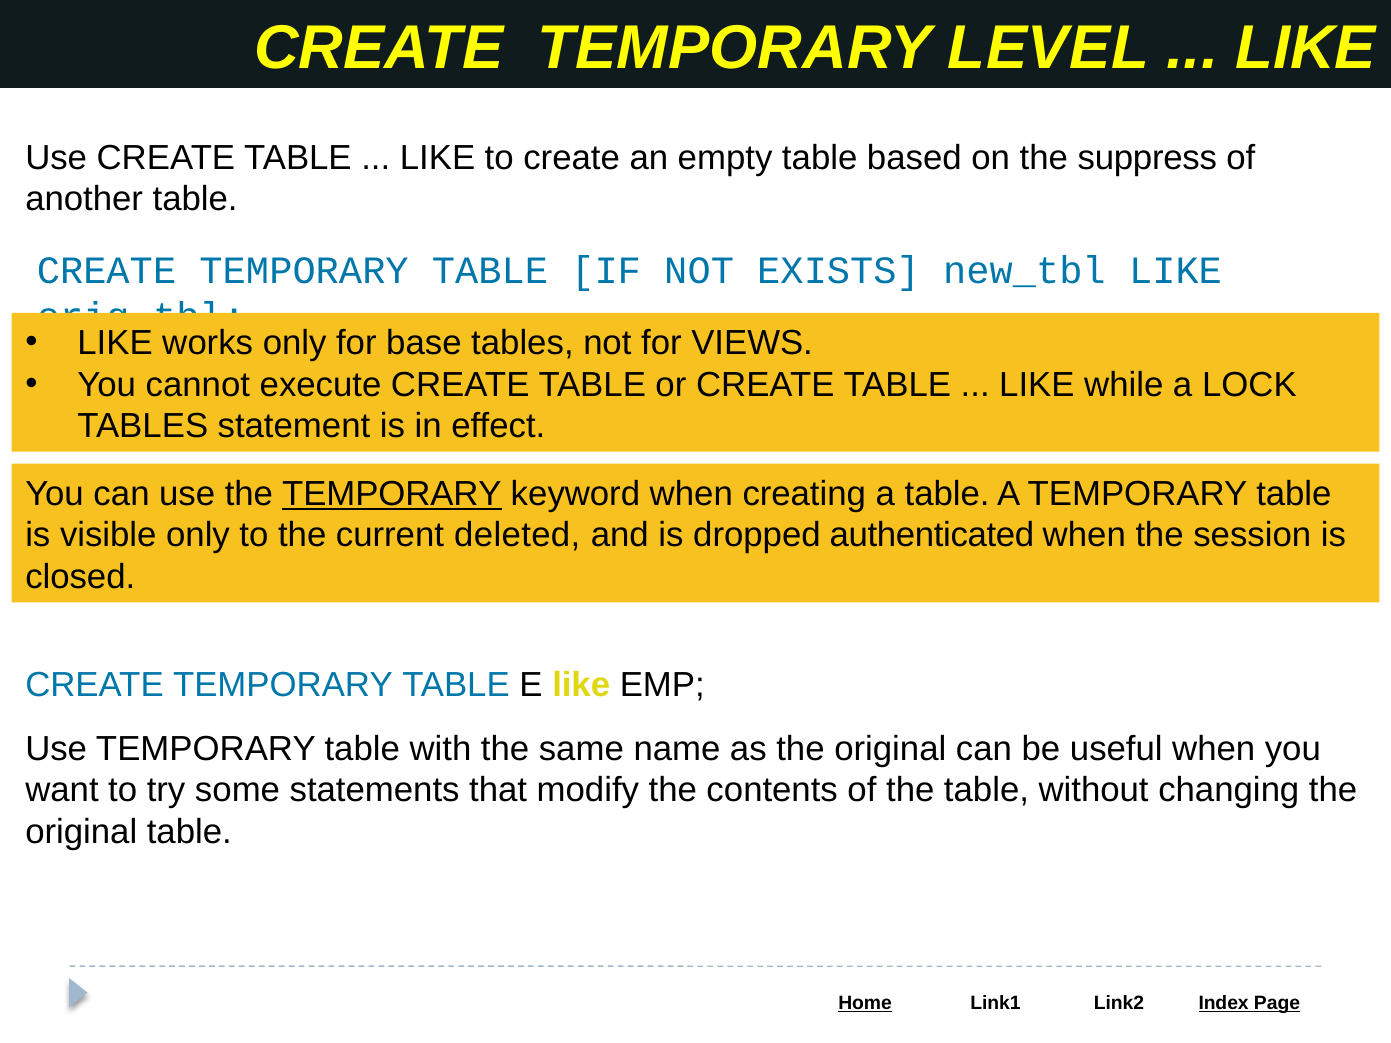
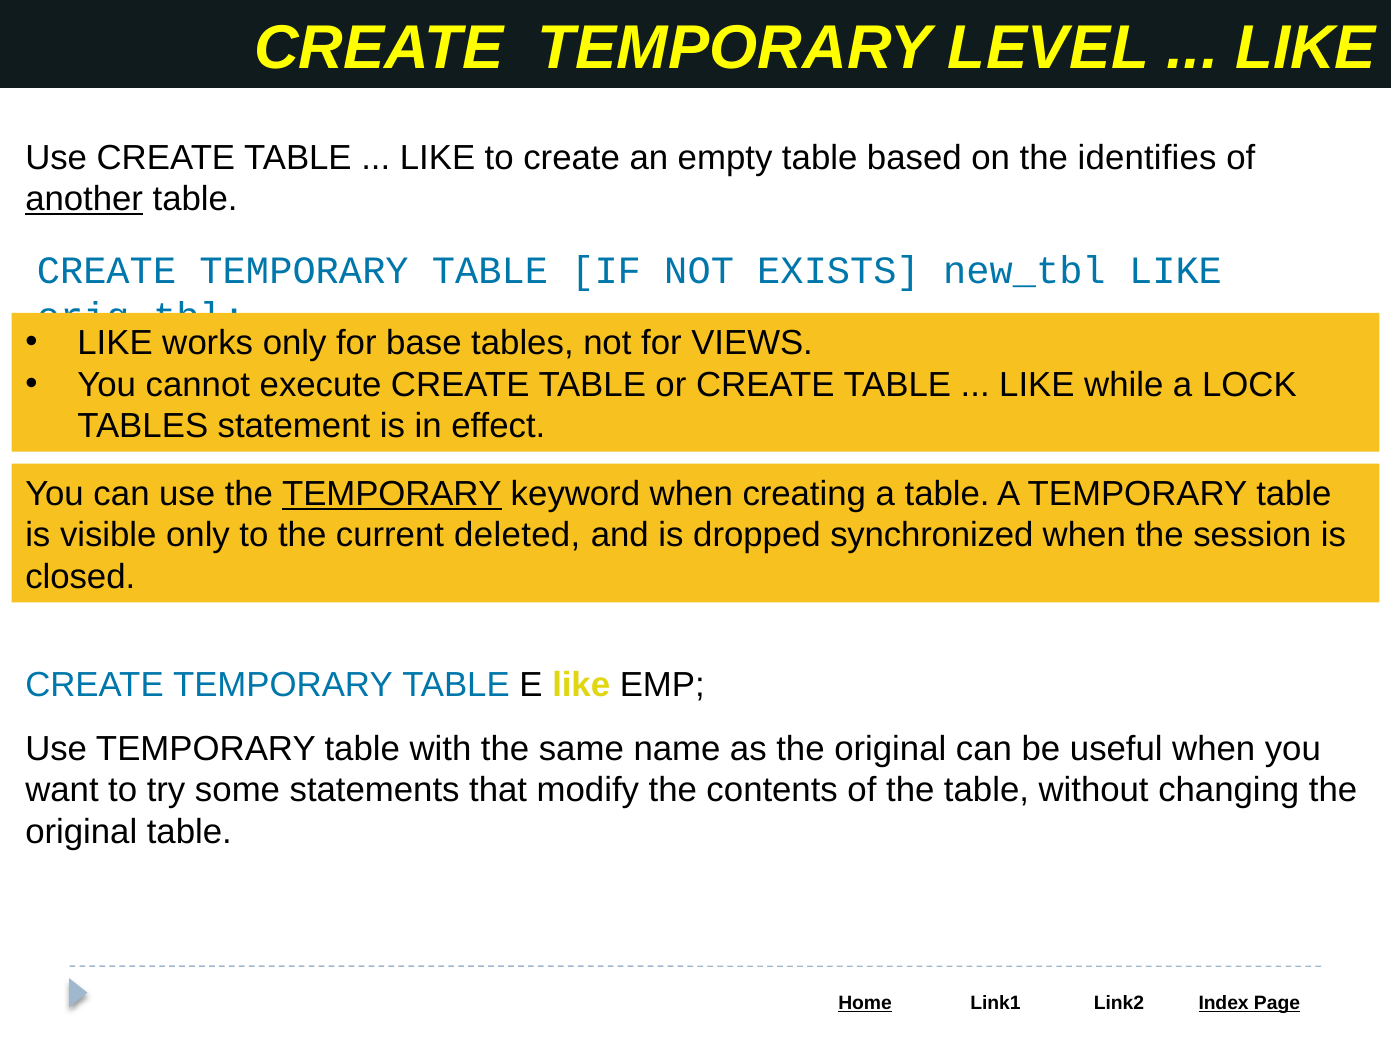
suppress: suppress -> identifies
another underline: none -> present
authenticated: authenticated -> synchronized
